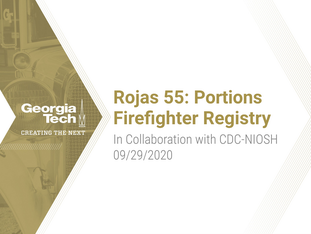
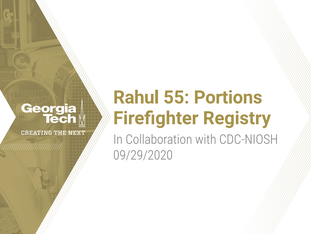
Rojas: Rojas -> Rahul
